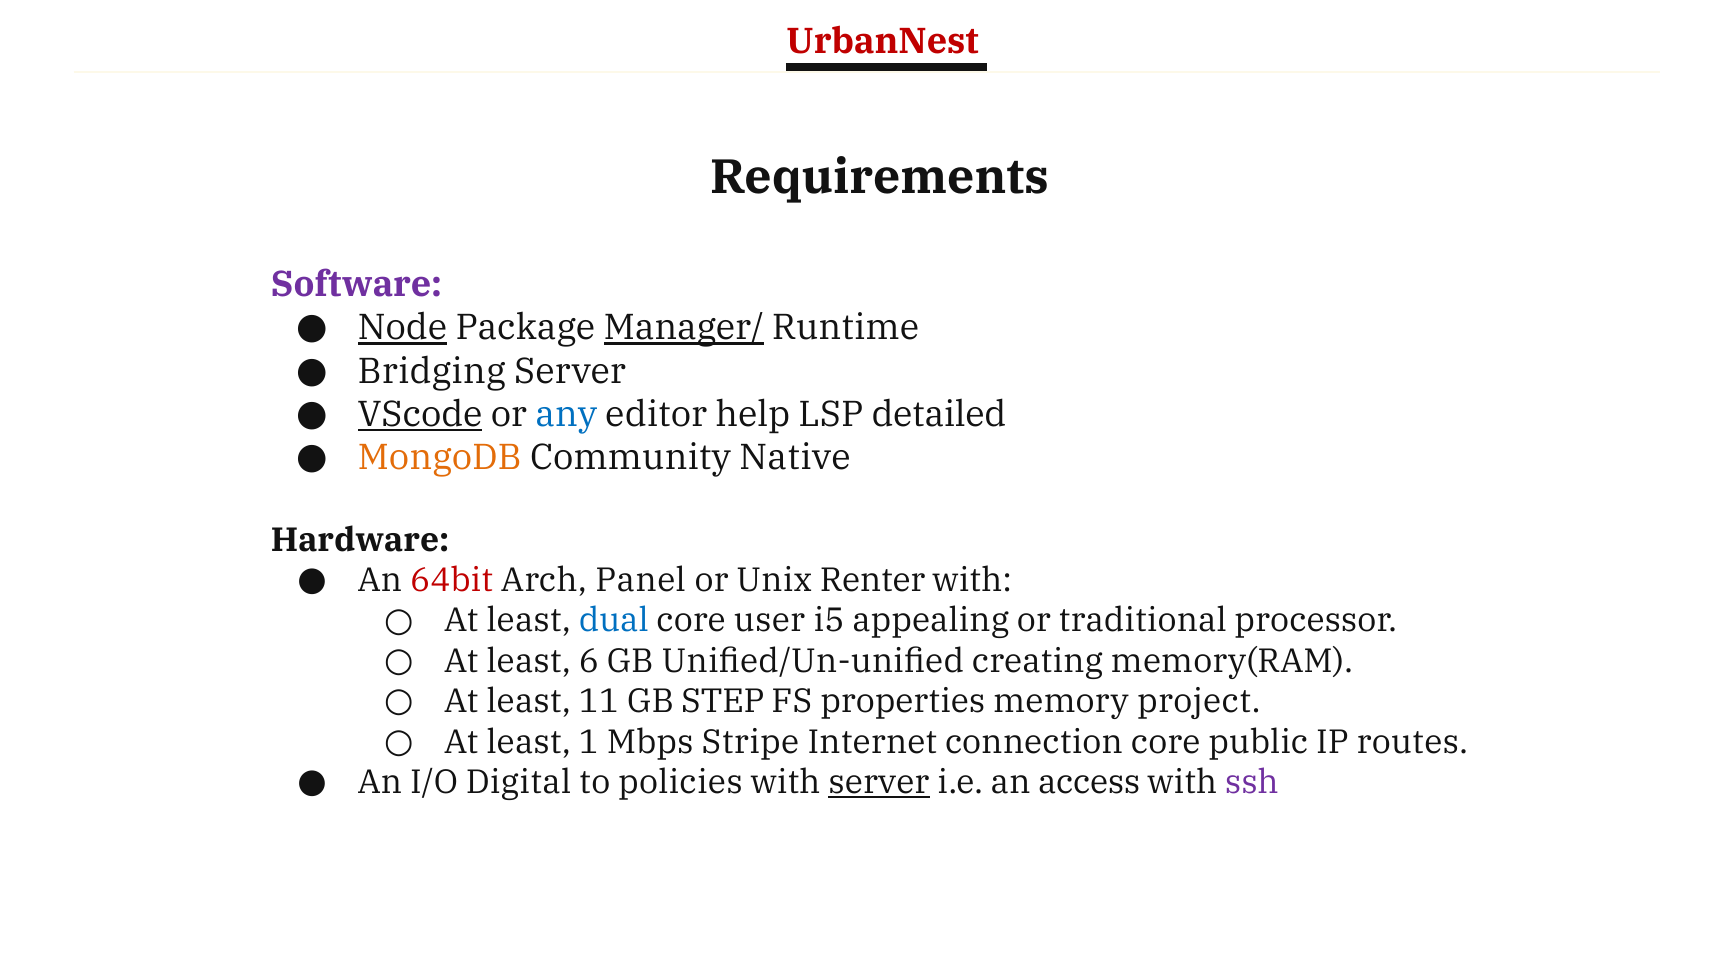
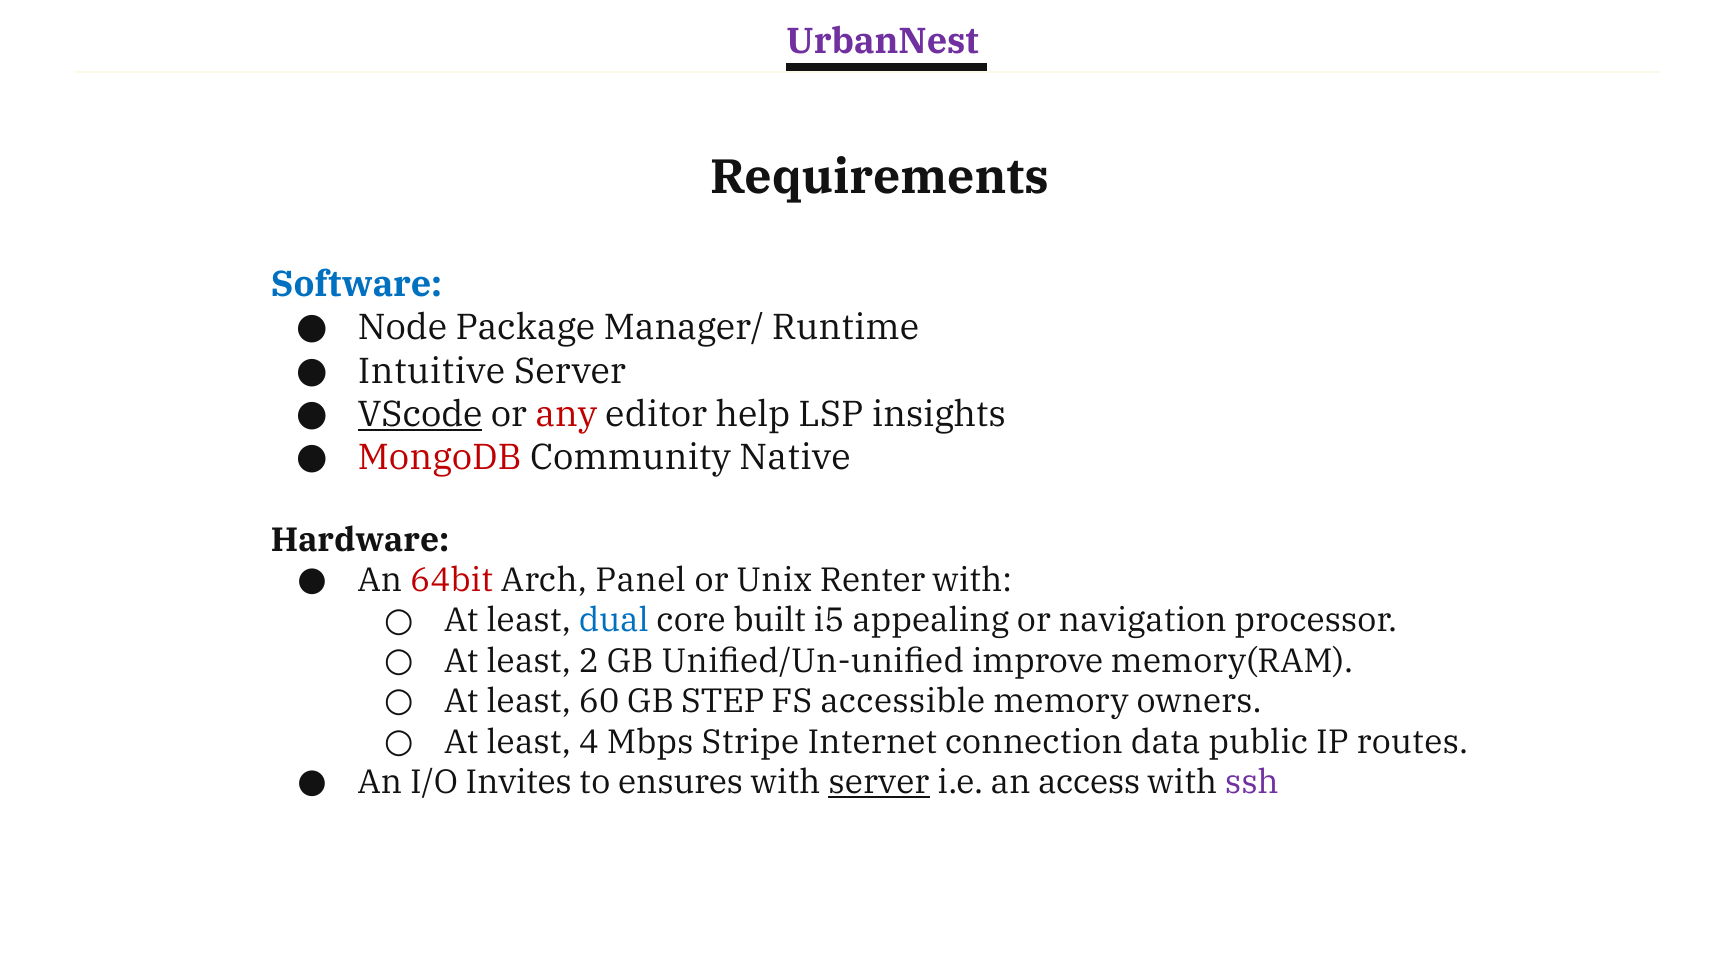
UrbanNest colour: red -> purple
Software colour: purple -> blue
Node underline: present -> none
Manager/ underline: present -> none
Bridging: Bridging -> Intuitive
any colour: blue -> red
detailed: detailed -> insights
MongoDB colour: orange -> red
user: user -> built
traditional: traditional -> navigation
6: 6 -> 2
creating: creating -> improve
11: 11 -> 60
properties: properties -> accessible
project: project -> owners
1: 1 -> 4
connection core: core -> data
Digital: Digital -> Invites
policies: policies -> ensures
